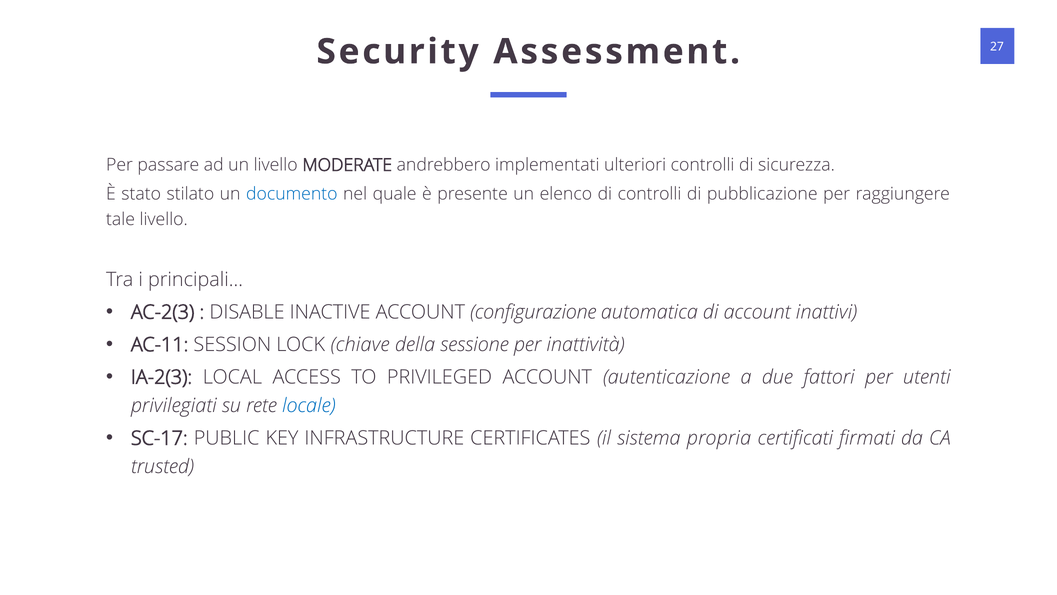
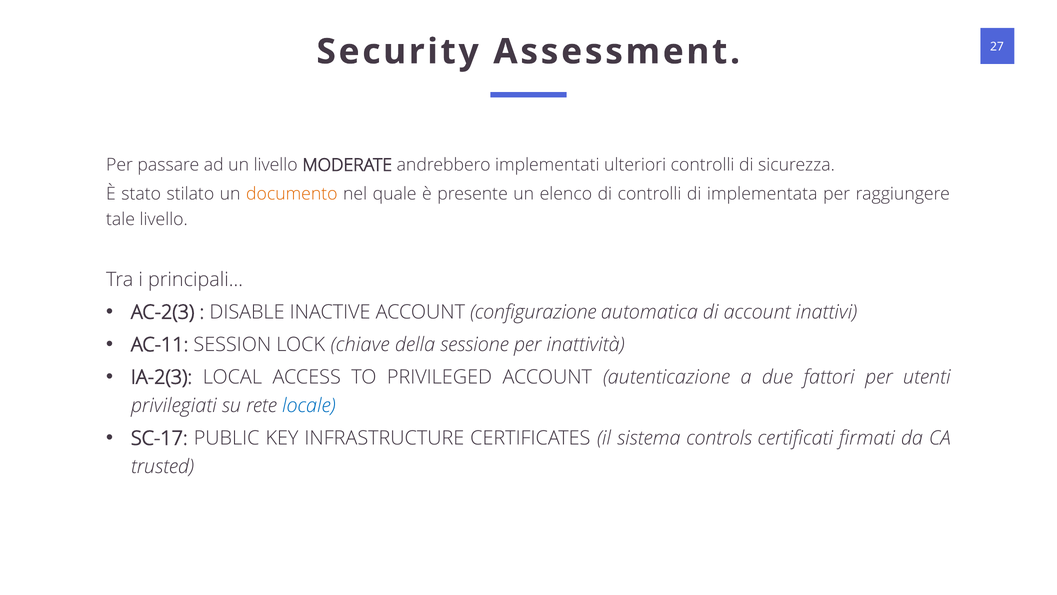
documento colour: blue -> orange
pubblicazione: pubblicazione -> implementata
propria: propria -> controls
